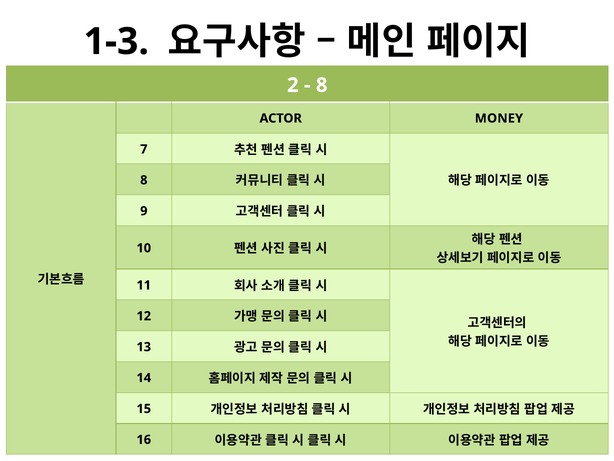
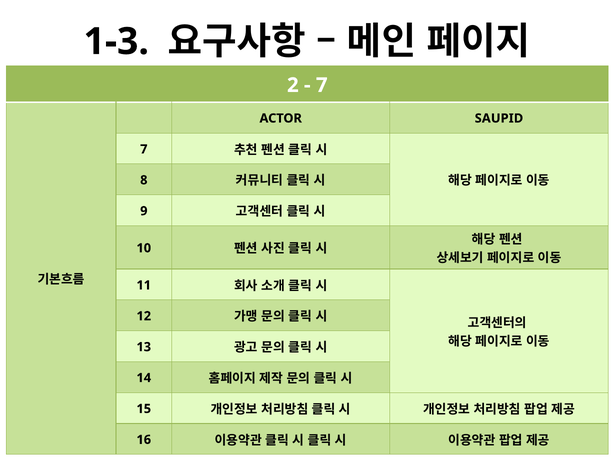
8 at (322, 85): 8 -> 7
MONEY: MONEY -> SAUPID
